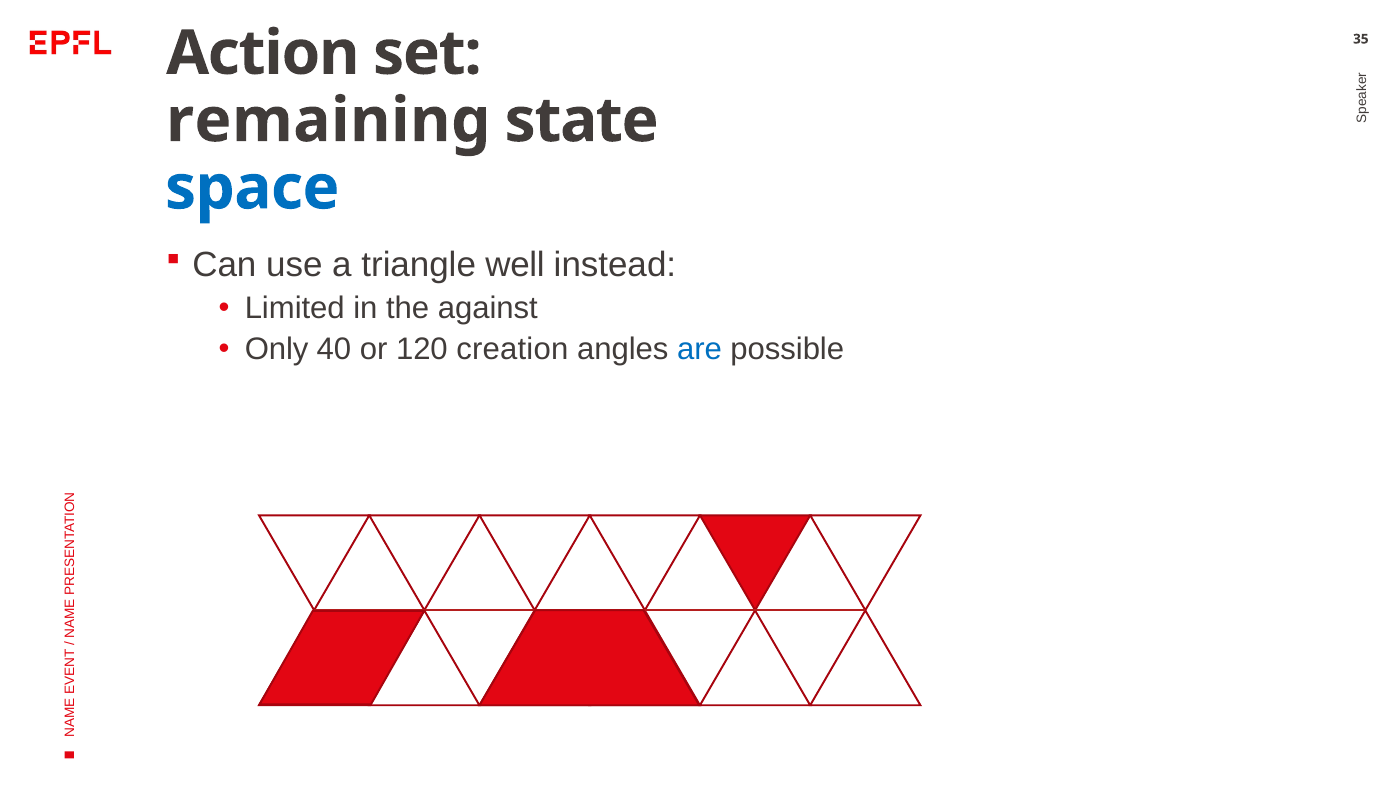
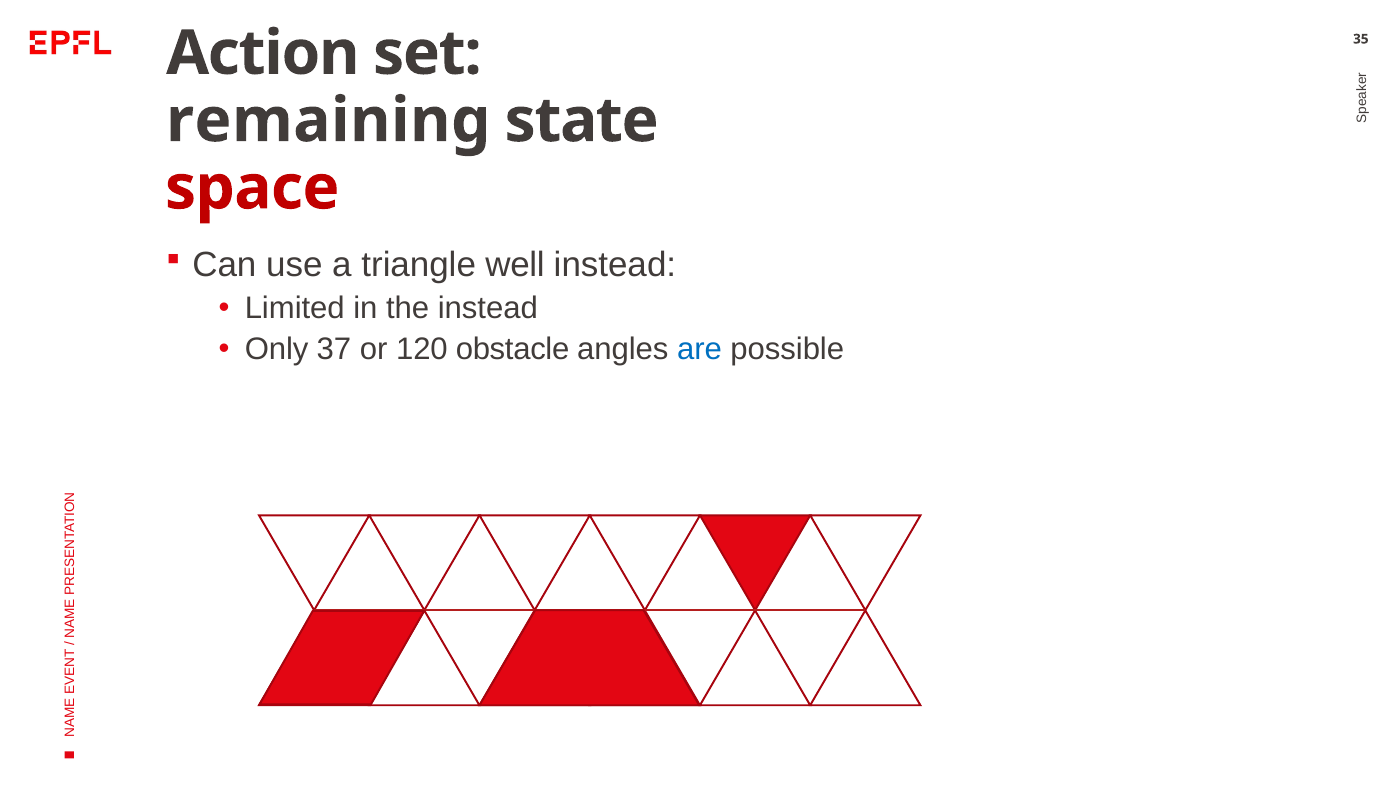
space colour: blue -> red
the against: against -> instead
40: 40 -> 37
creation: creation -> obstacle
